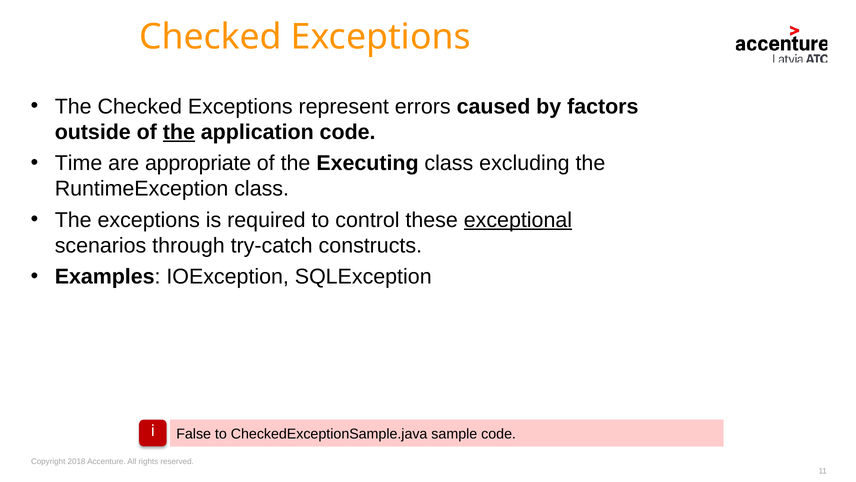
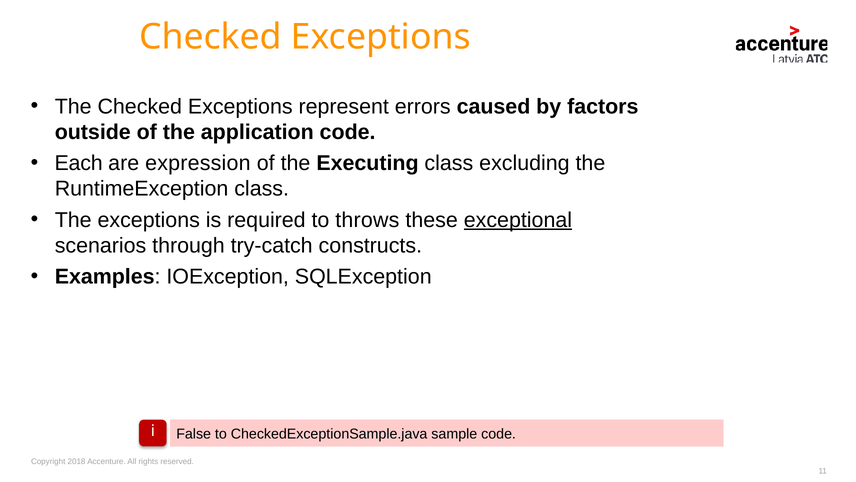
the at (179, 132) underline: present -> none
Time: Time -> Each
appropriate: appropriate -> expression
control: control -> throws
